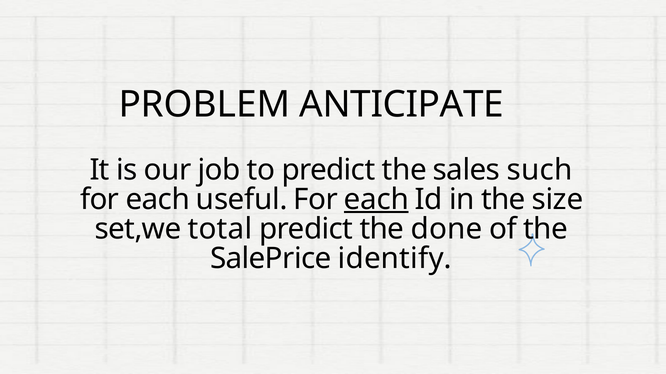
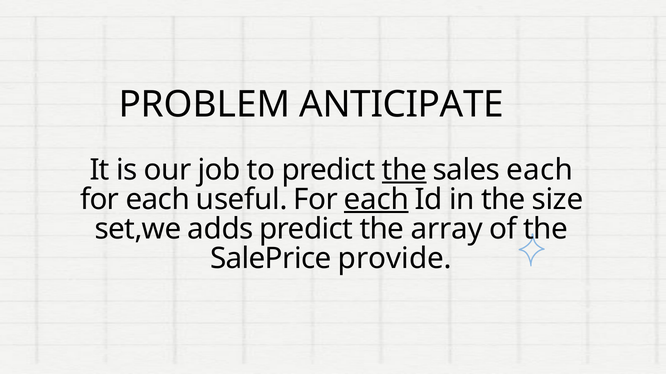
the at (404, 170) underline: none -> present
sales such: such -> each
total: total -> adds
done: done -> array
identify: identify -> provide
